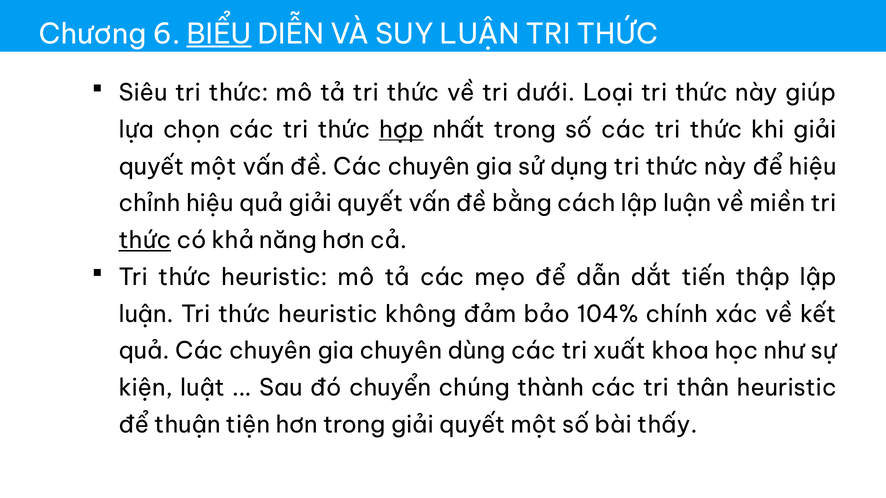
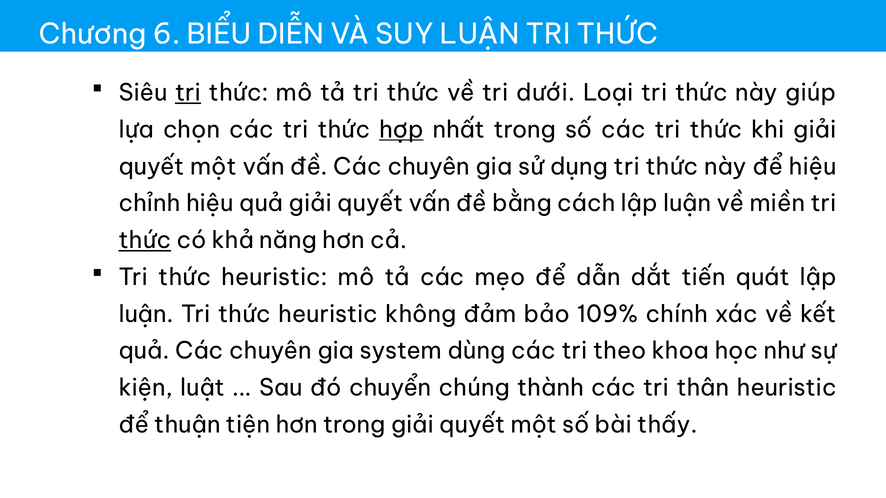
BIỂU underline: present -> none
tri at (188, 93) underline: none -> present
thập: thập -> quát
104%: 104% -> 109%
gia chuyên: chuyên -> system
xuất: xuất -> theo
